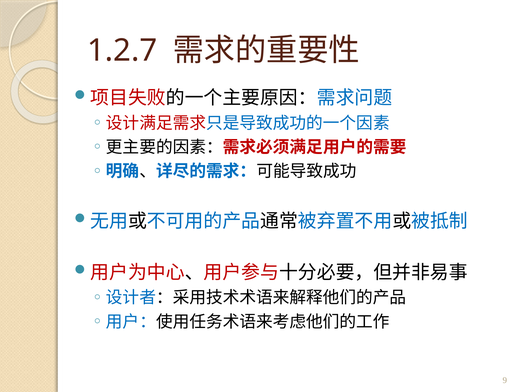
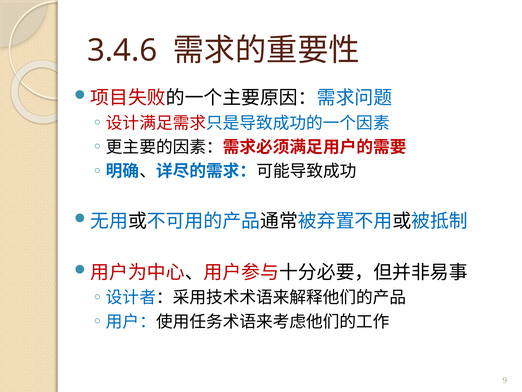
1.2.7: 1.2.7 -> 3.4.6
